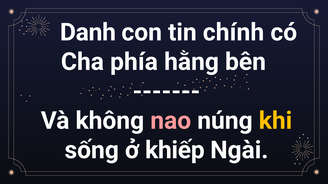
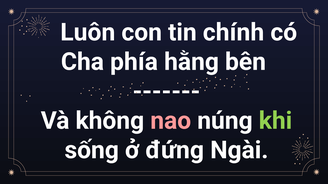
Danh: Danh -> Luôn
khi colour: yellow -> light green
khiếp: khiếp -> đứng
